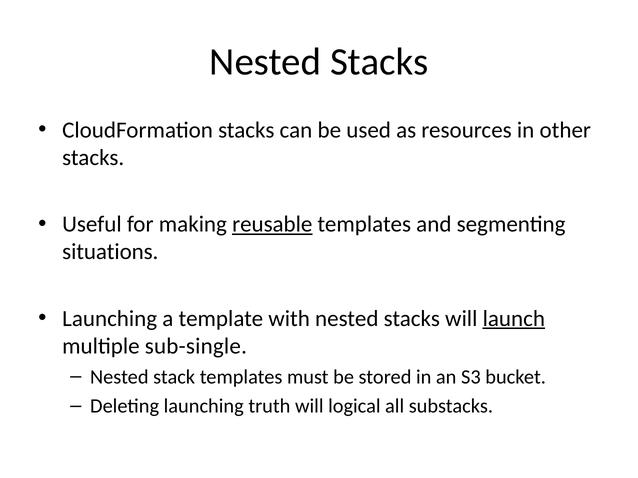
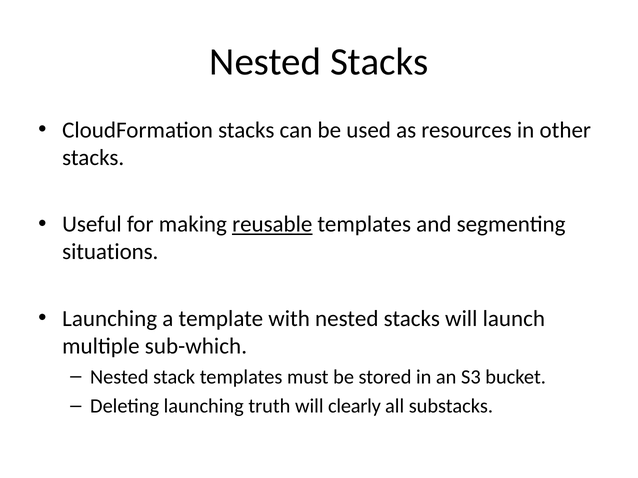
launch underline: present -> none
sub-single: sub-single -> sub-which
logical: logical -> clearly
